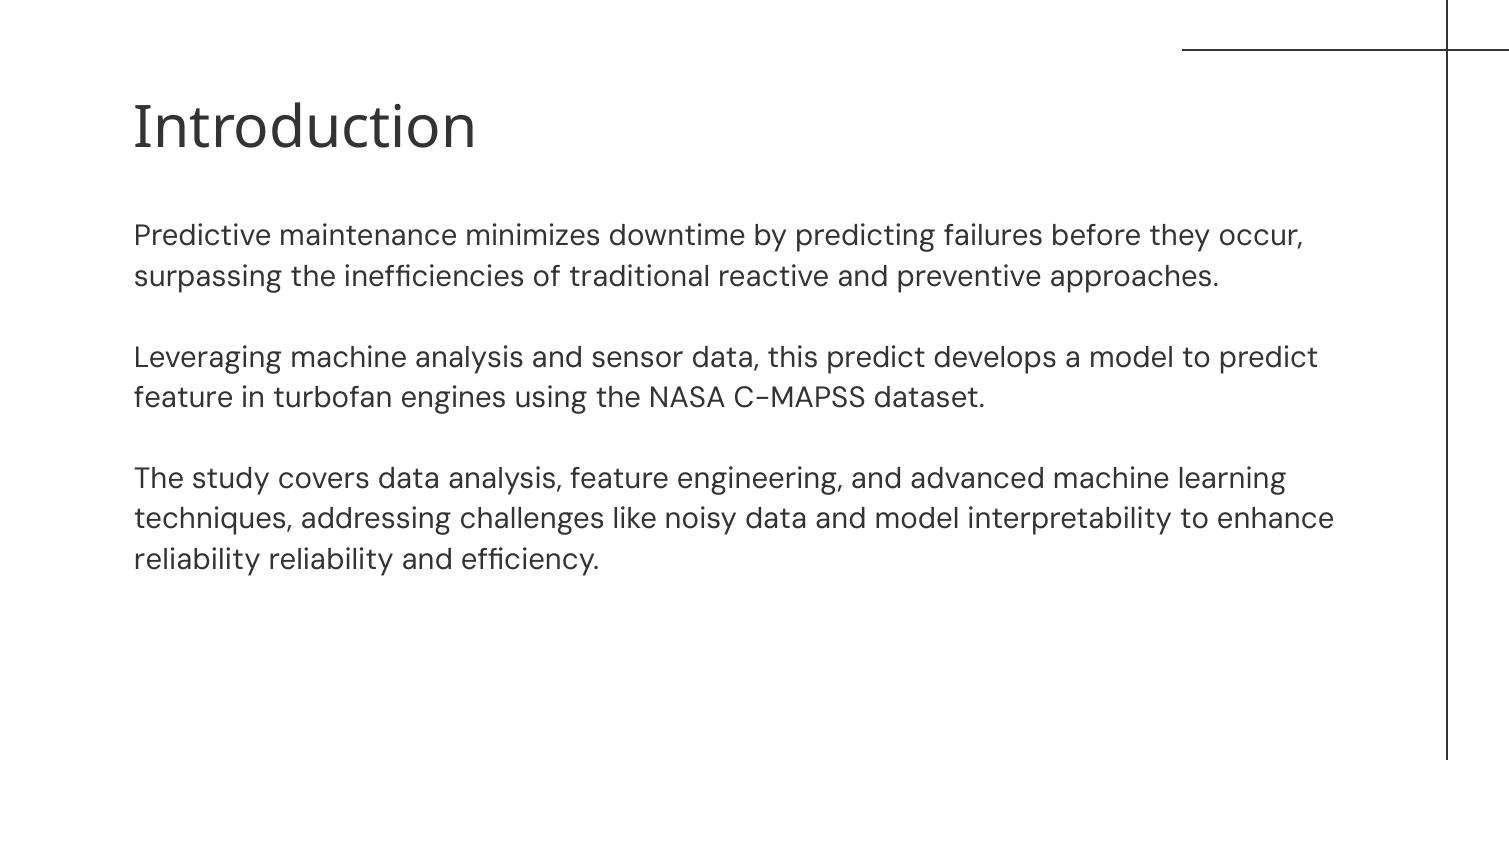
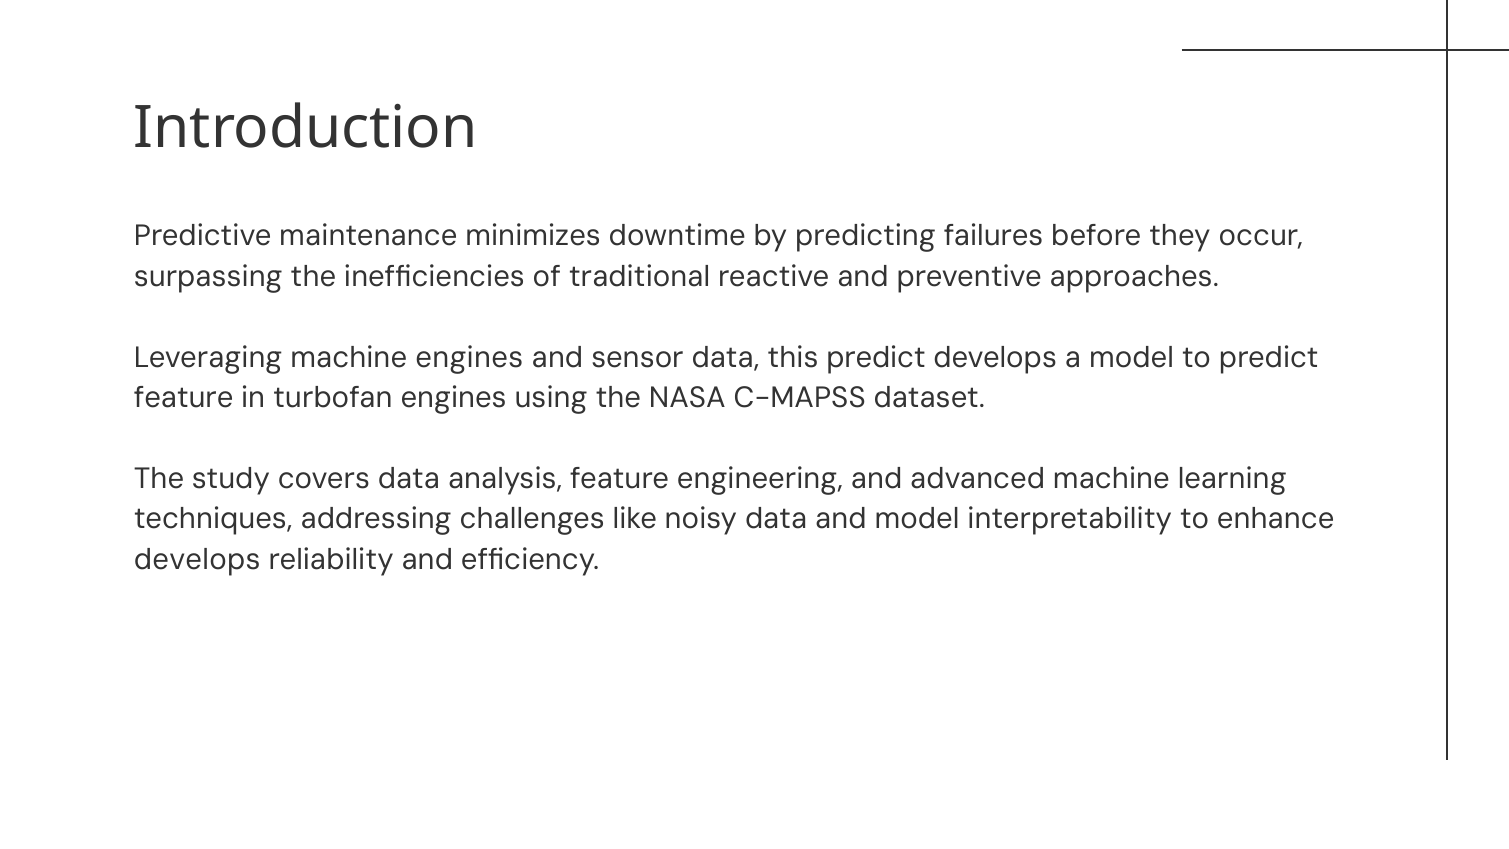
machine analysis: analysis -> engines
reliability at (197, 560): reliability -> develops
